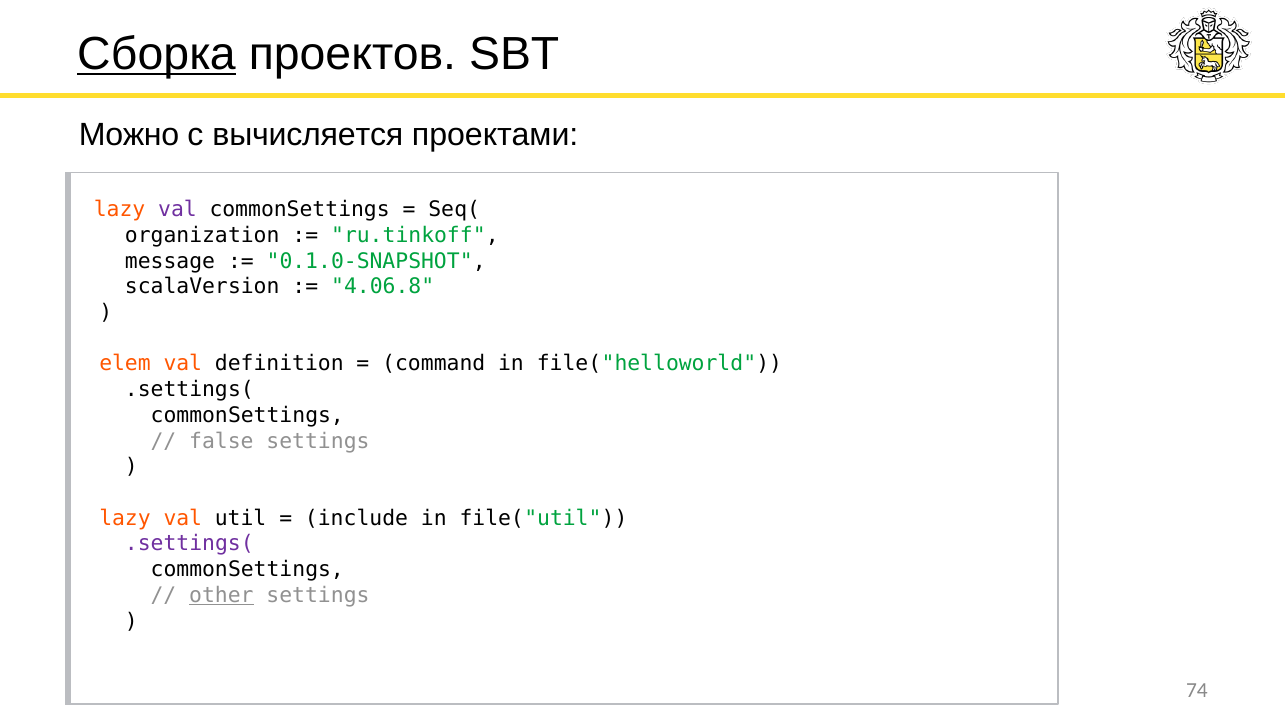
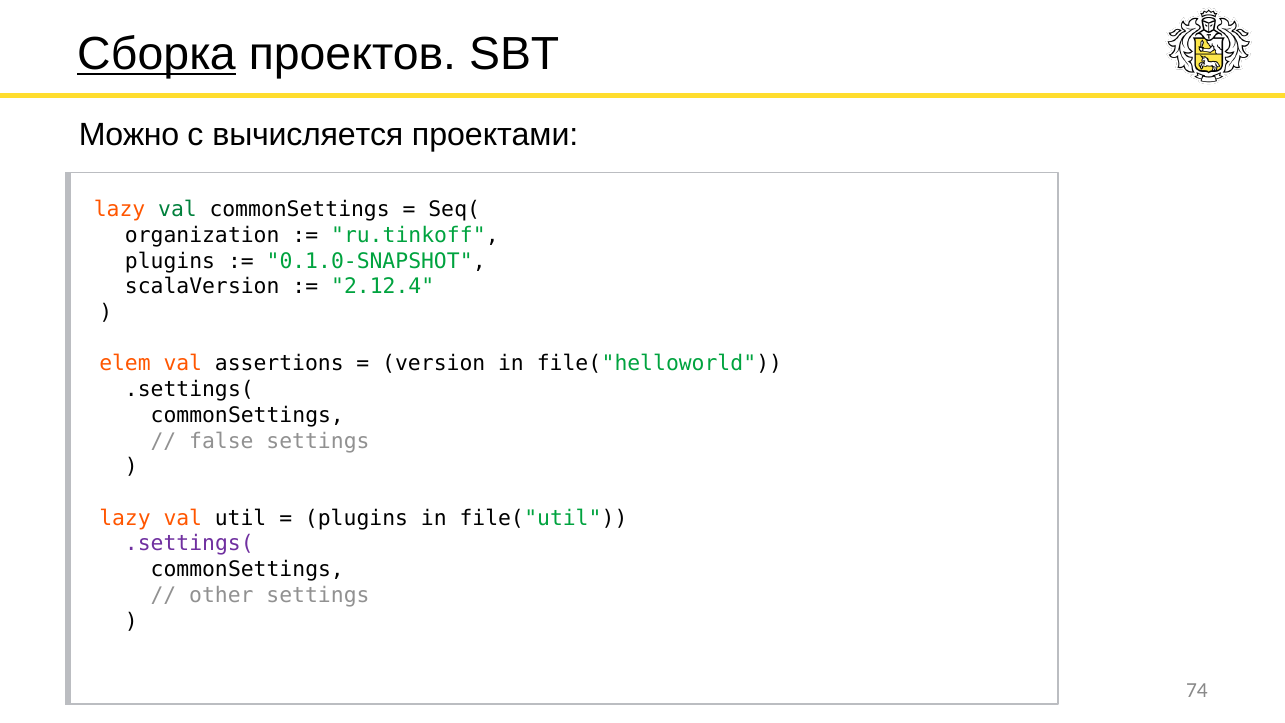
val at (177, 210) colour: purple -> green
message at (170, 261): message -> plugins
4.06.8: 4.06.8 -> 2.12.4
definition: definition -> assertions
command: command -> version
include at (357, 518): include -> plugins
other underline: present -> none
